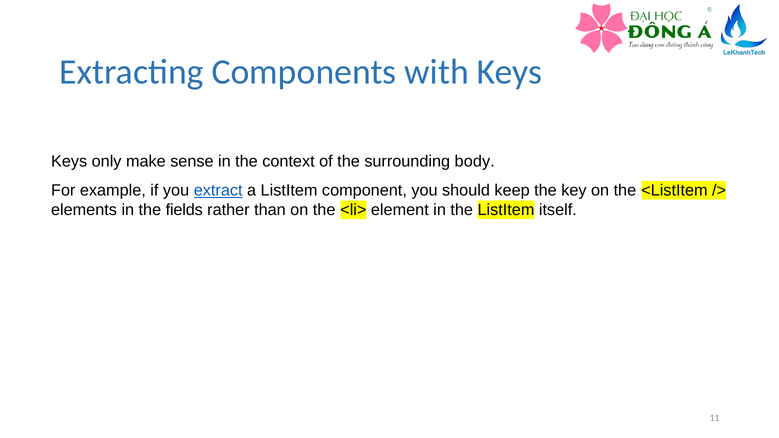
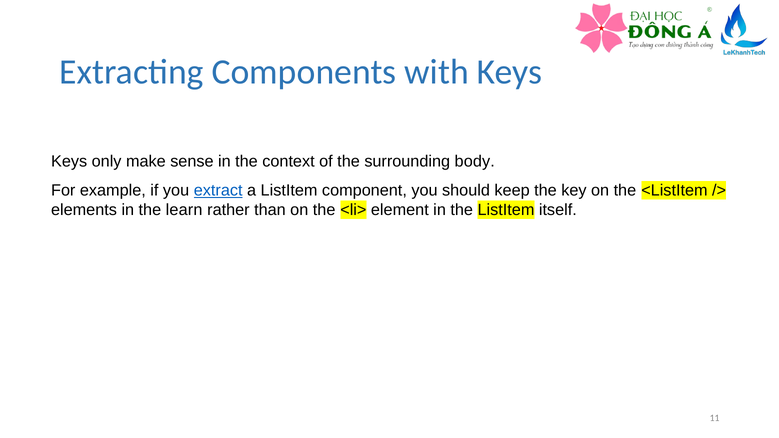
fields: fields -> learn
